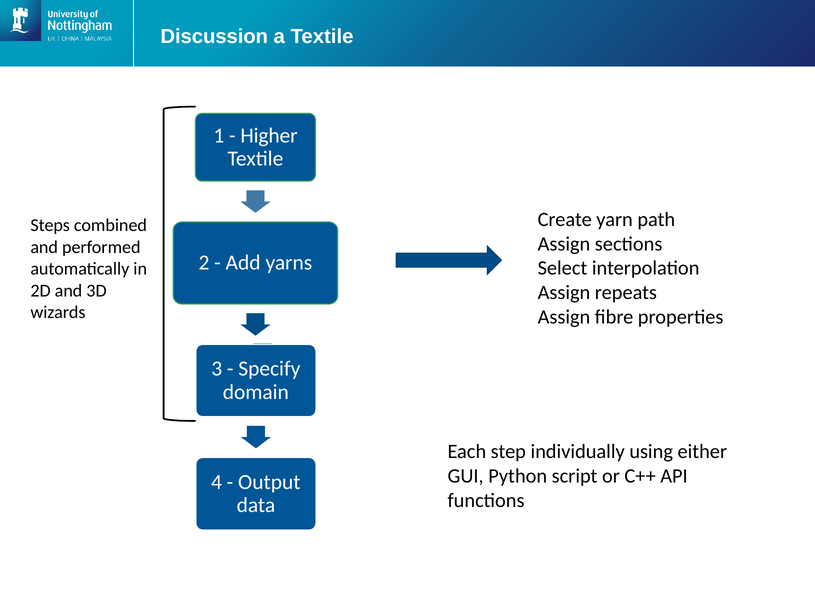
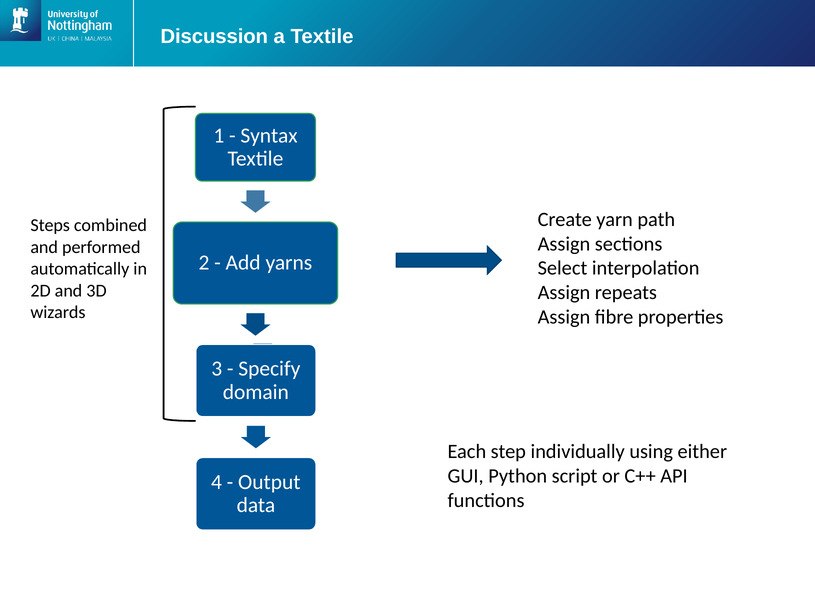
Higher: Higher -> Syntax
